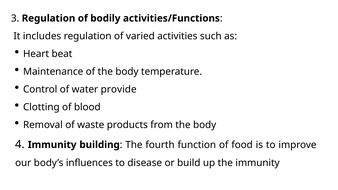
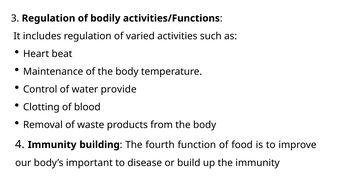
influences: influences -> important
